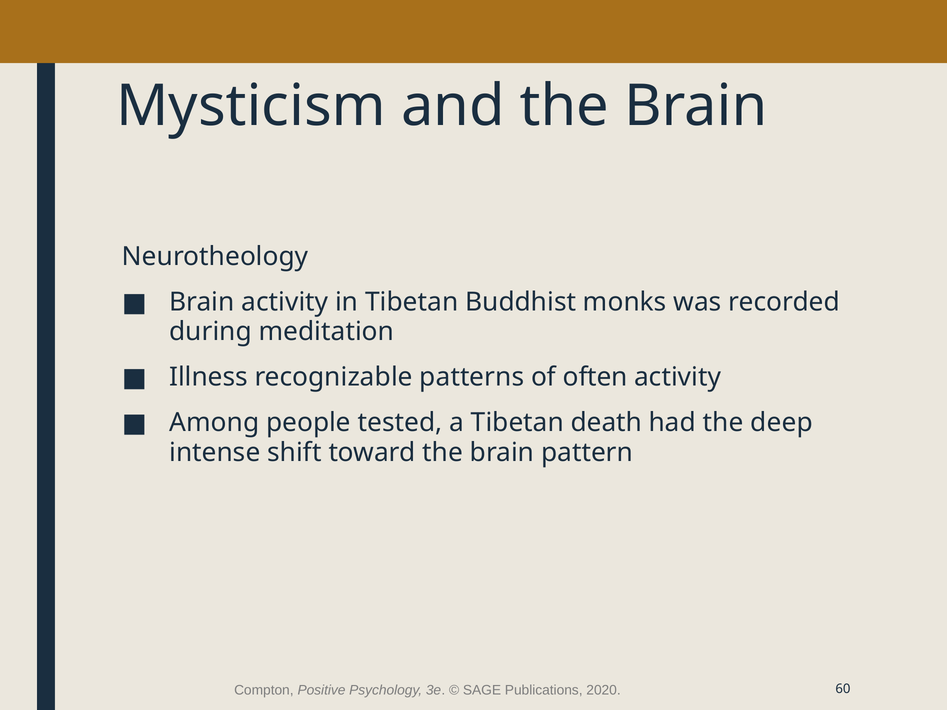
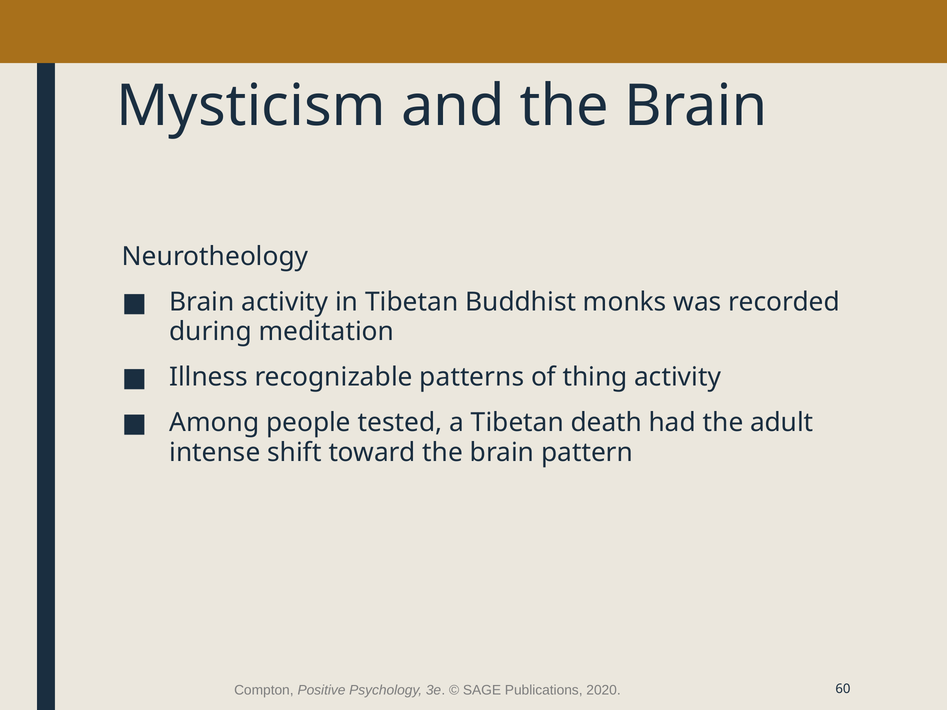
often: often -> thing
deep: deep -> adult
